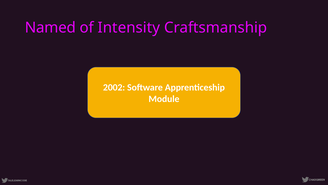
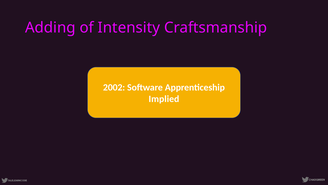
Named: Named -> Adding
Module: Module -> Implied
